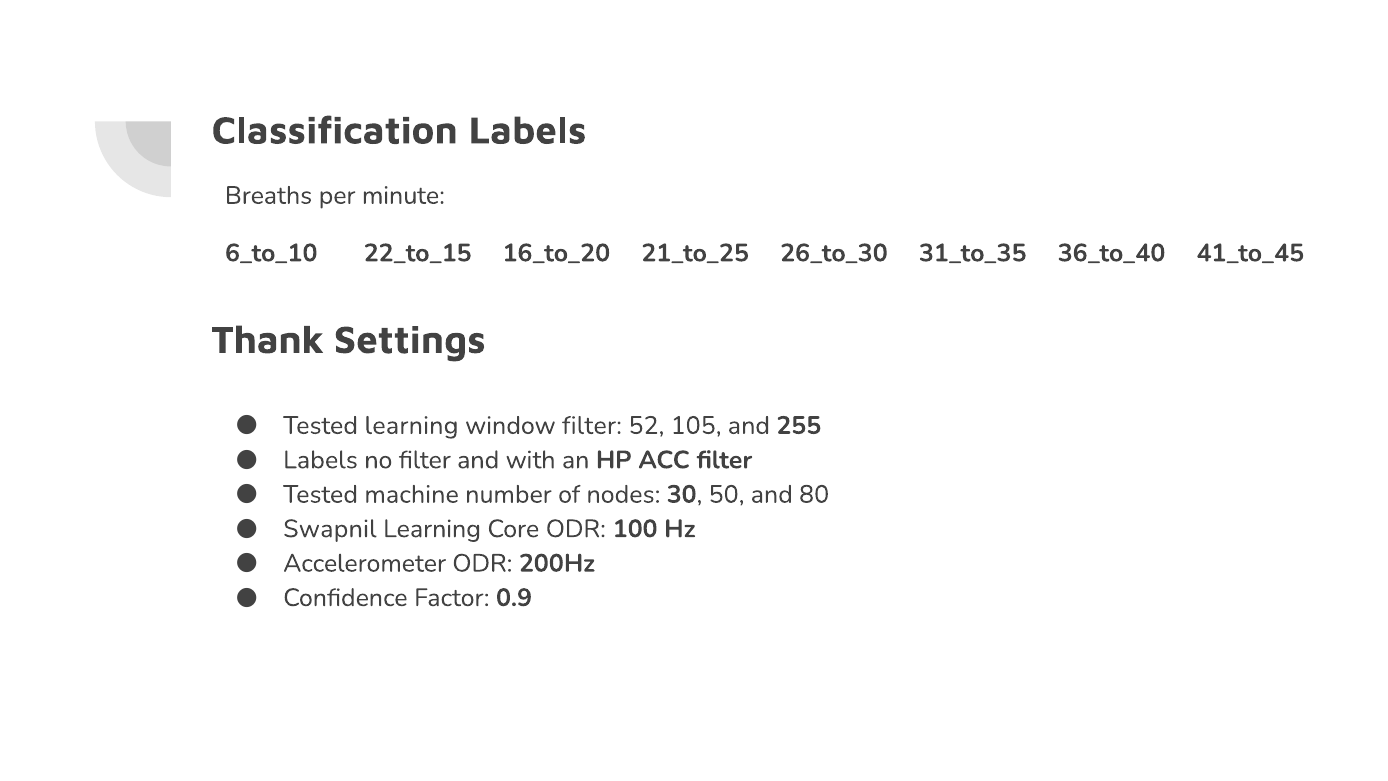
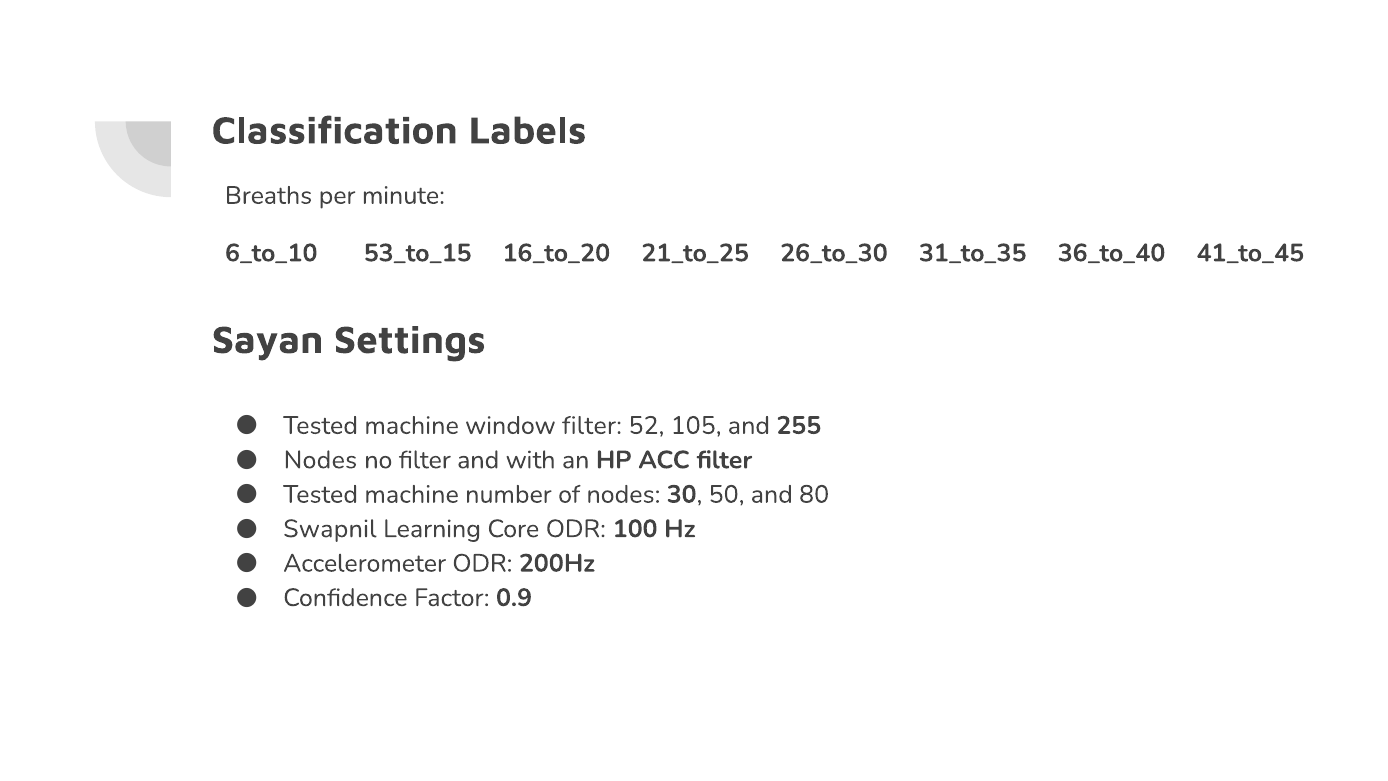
22_to_15: 22_to_15 -> 53_to_15
Thank: Thank -> Sayan
learning at (411, 425): learning -> machine
Labels at (321, 460): Labels -> Nodes
